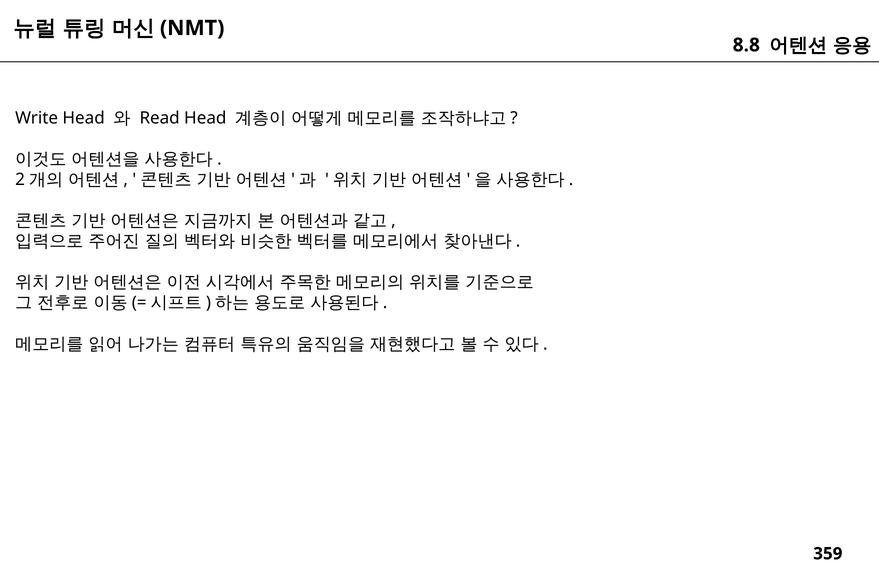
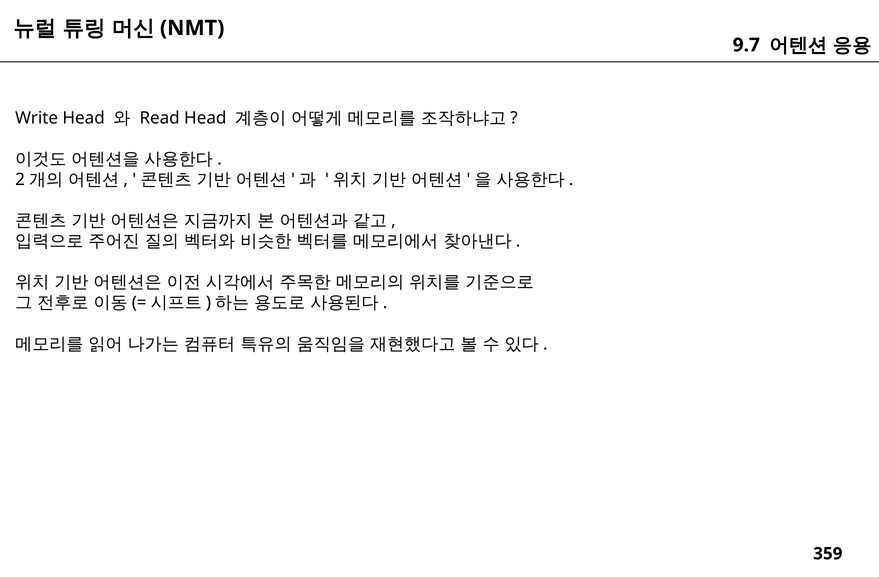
8.8: 8.8 -> 9.7
